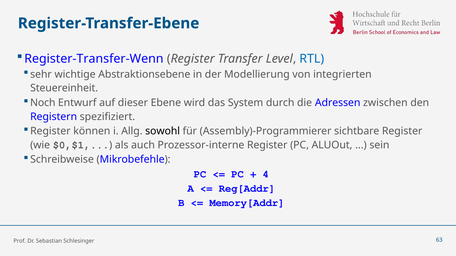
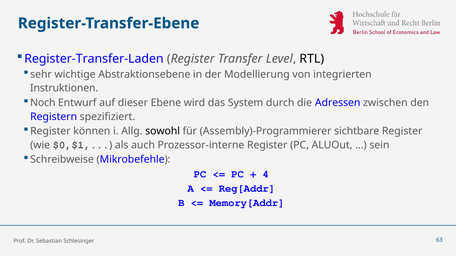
Register-Transfer-Wenn: Register-Transfer-Wenn -> Register-Transfer-Laden
RTL colour: blue -> black
Steuereinheit: Steuereinheit -> Instruktionen
